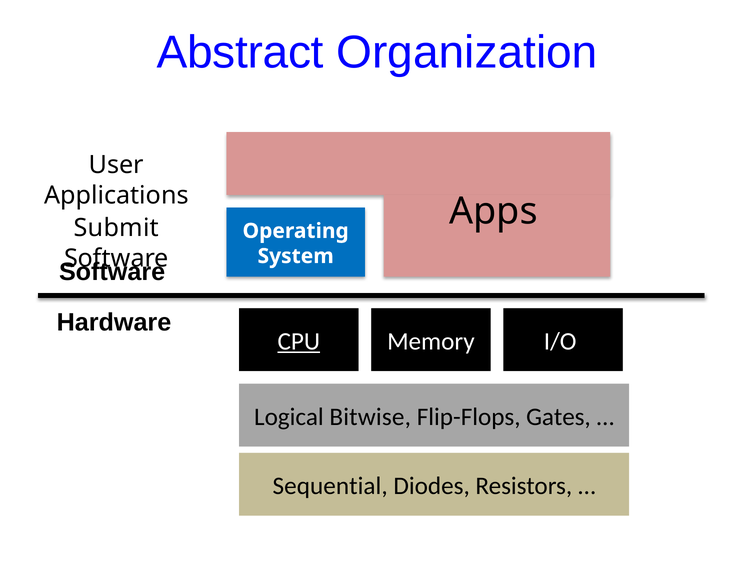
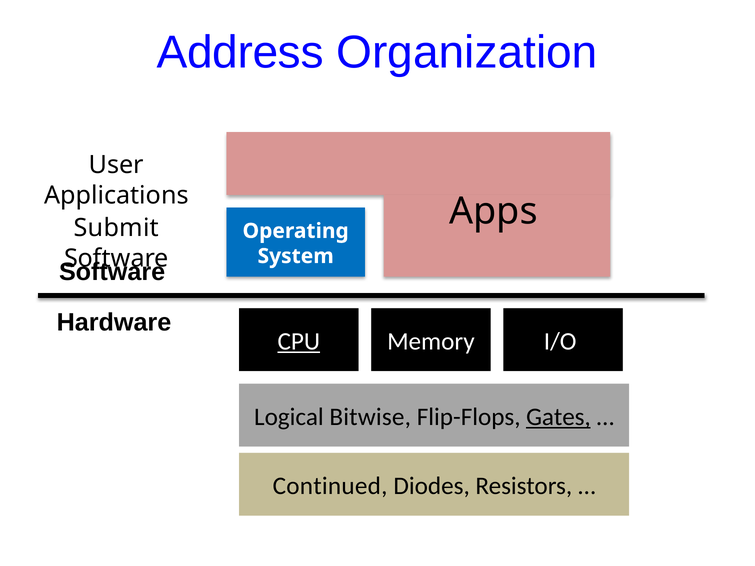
Abstract: Abstract -> Address
Gates underline: none -> present
Sequential: Sequential -> Continued
